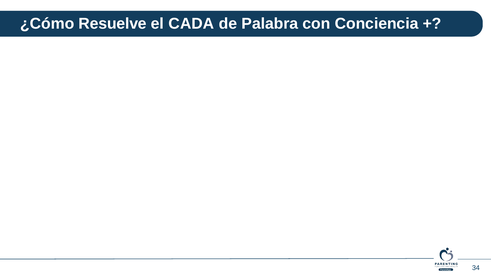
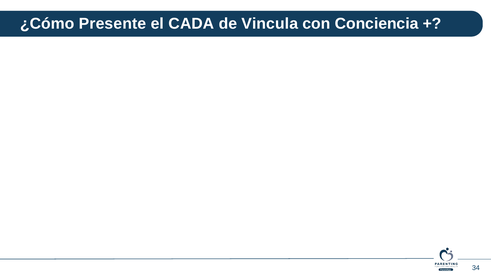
Resuelve: Resuelve -> Presente
Palabra: Palabra -> Vincula
